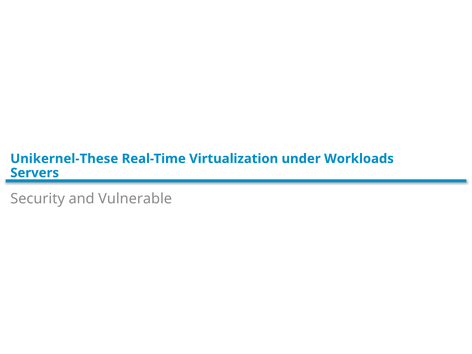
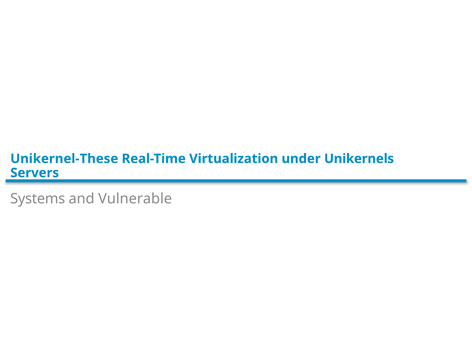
Workloads: Workloads -> Unikernels
Security: Security -> Systems
